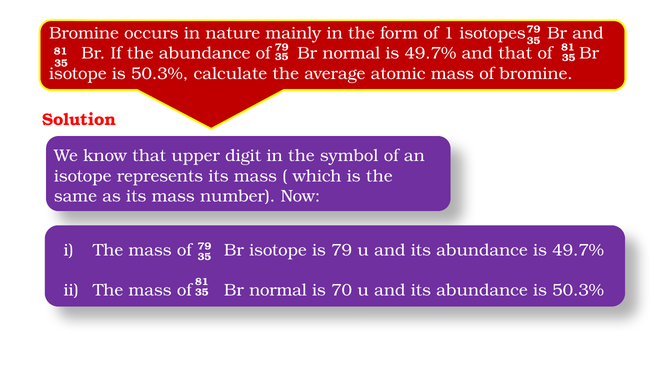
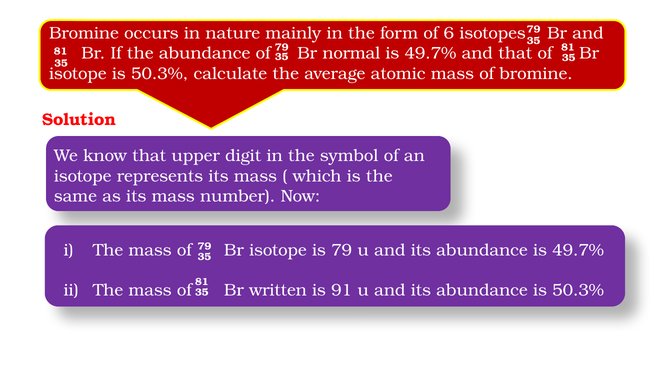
1: 1 -> 6
mass of Br normal: normal -> written
70: 70 -> 91
